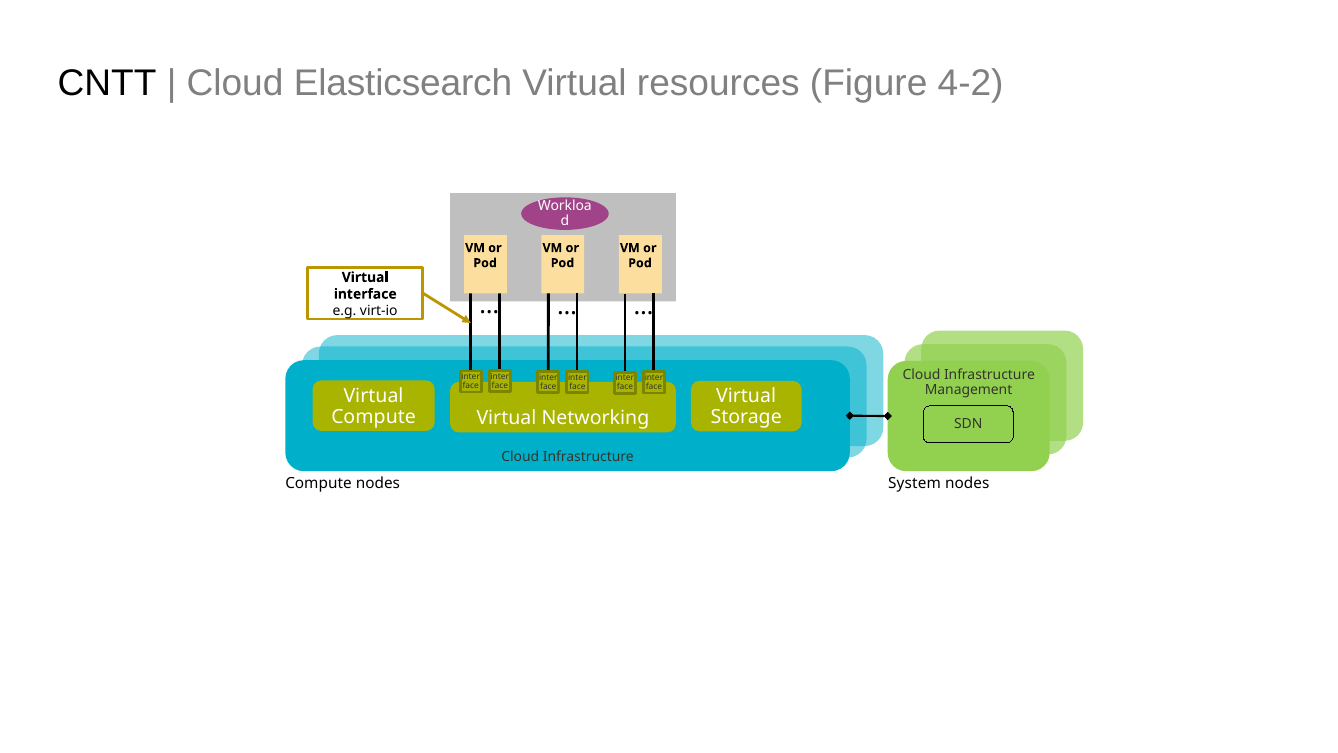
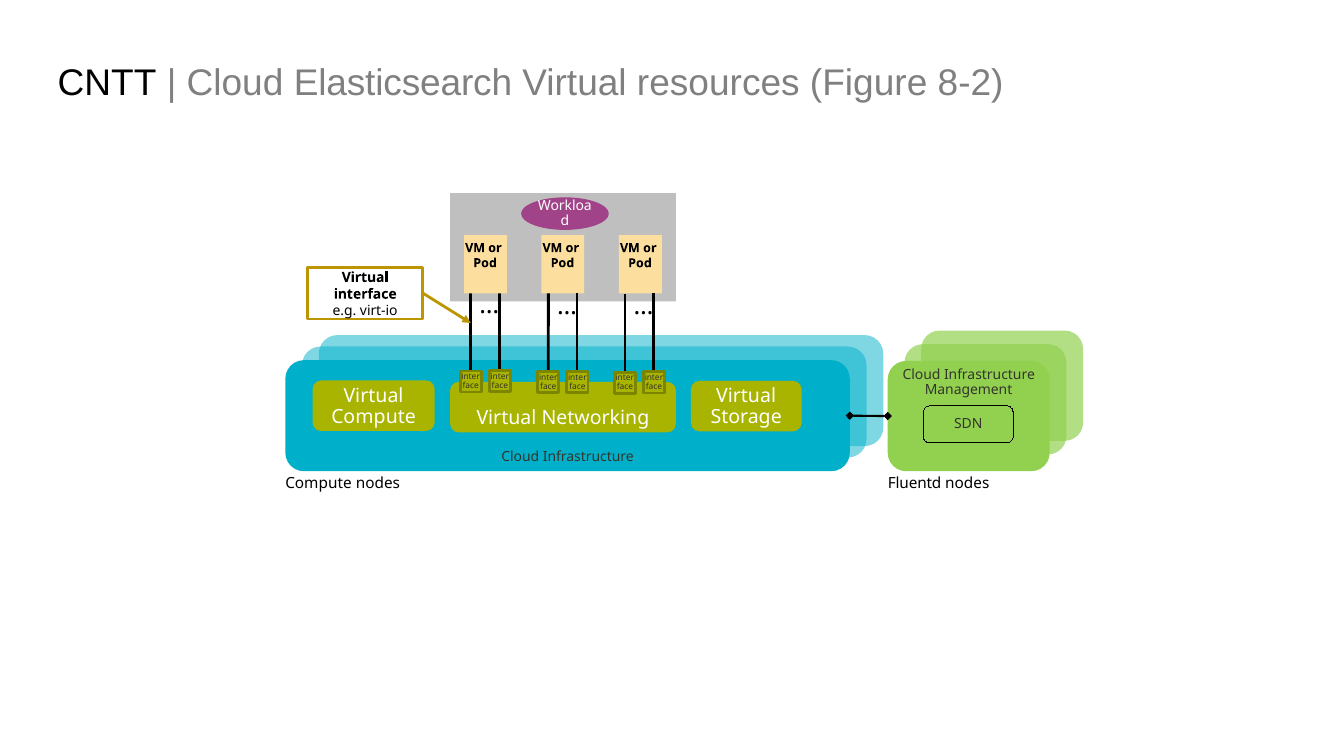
4-2: 4-2 -> 8-2
System: System -> Fluentd
